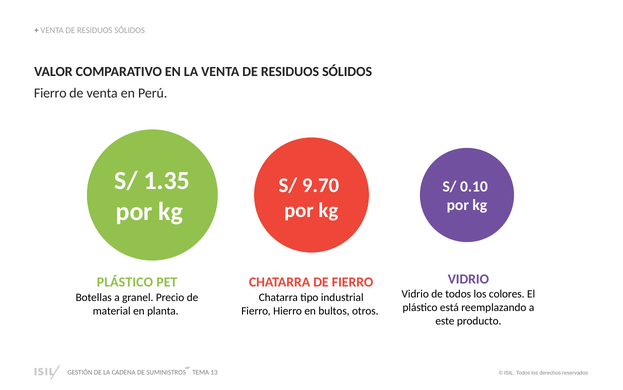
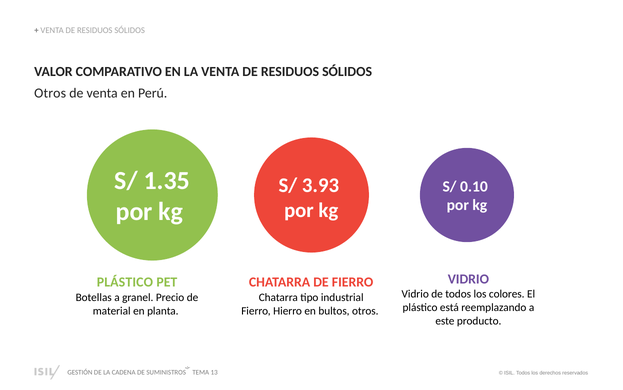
Fierro at (50, 93): Fierro -> Otros
9.70: 9.70 -> 3.93
